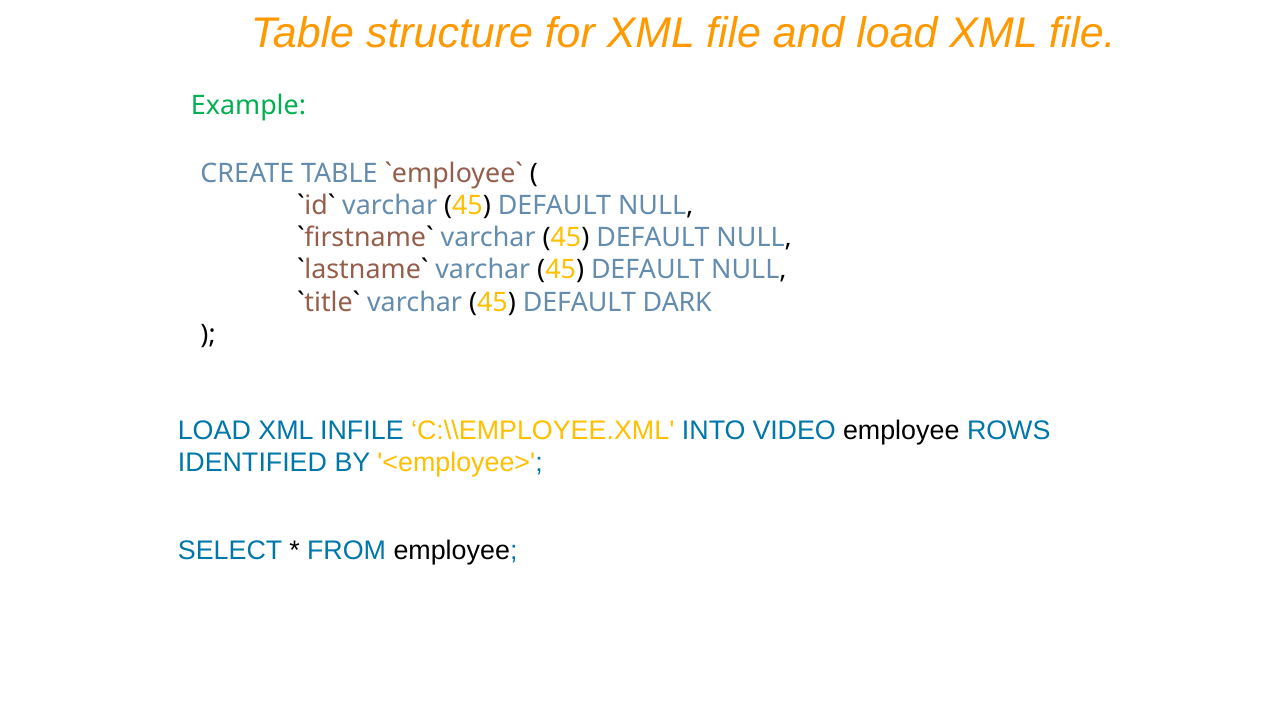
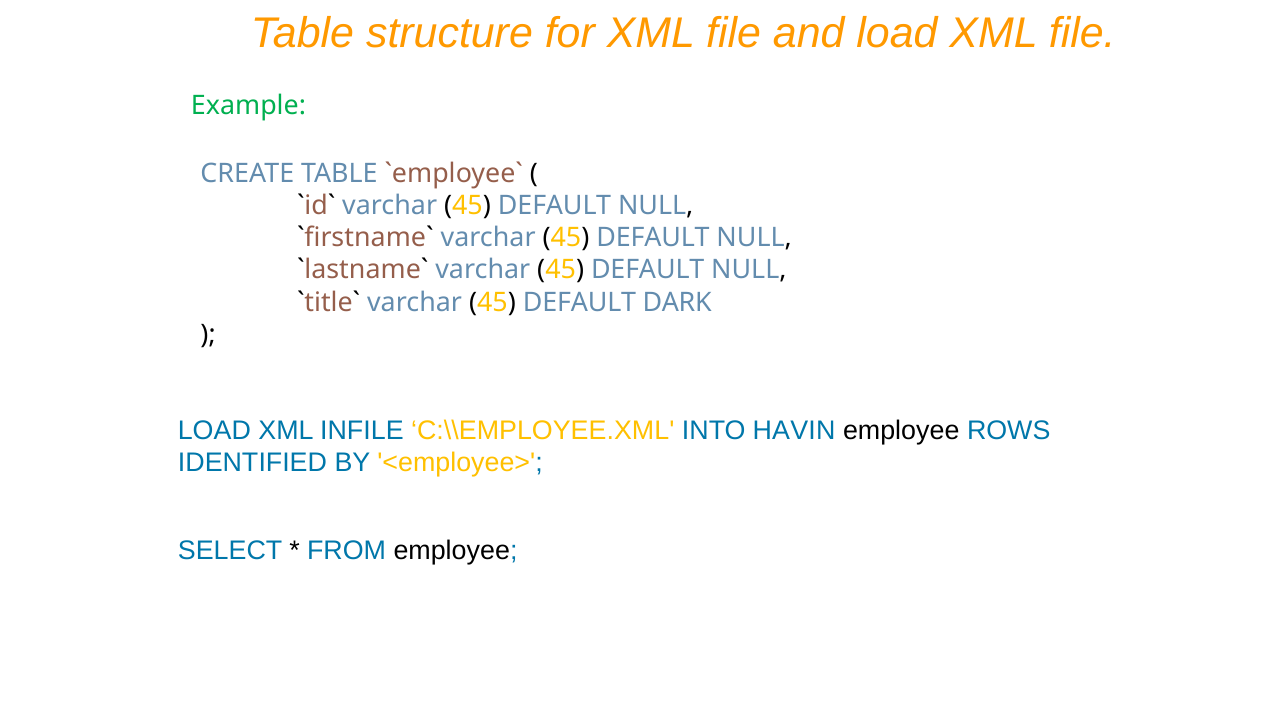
VIDEO: VIDEO -> HAVIN
